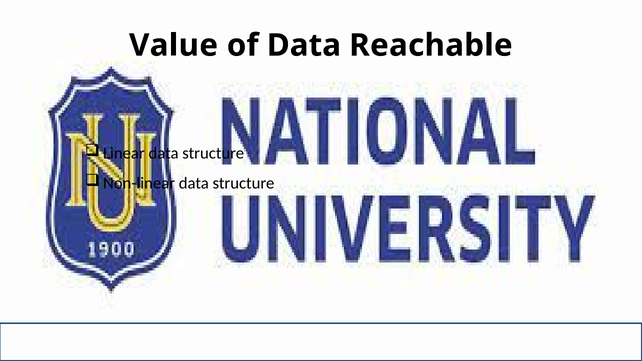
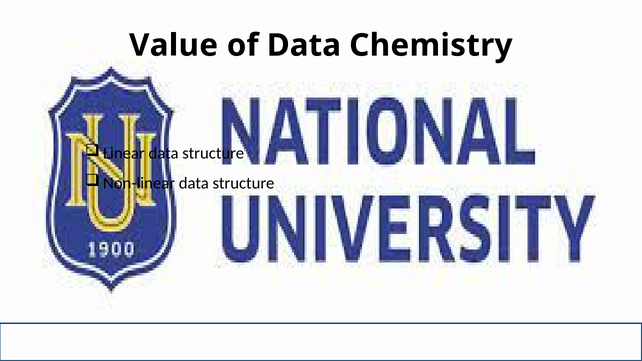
Reachable: Reachable -> Chemistry
